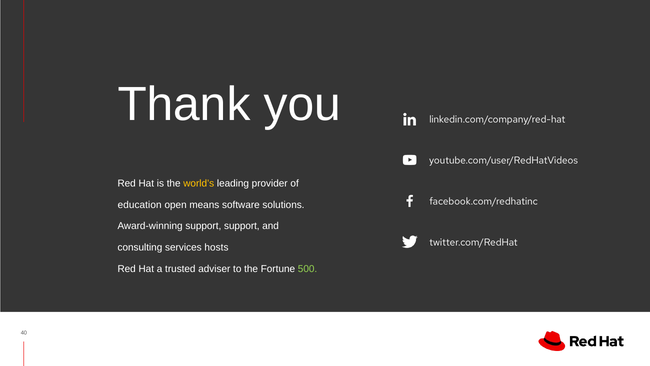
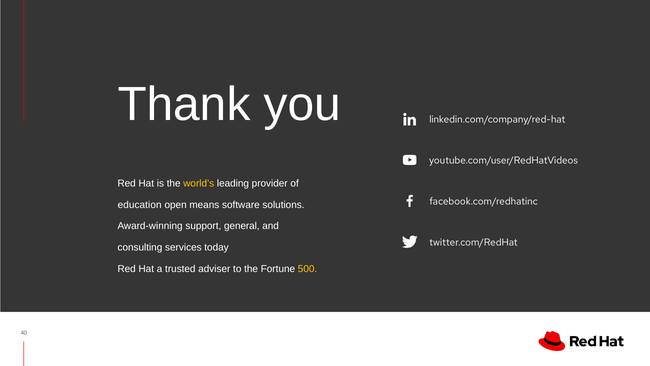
support support: support -> general
hosts: hosts -> today
500 colour: light green -> yellow
